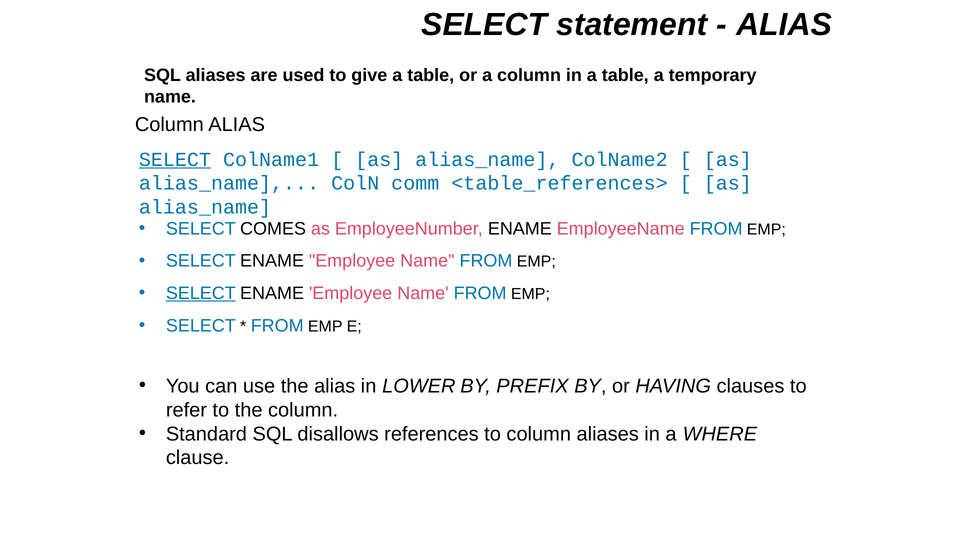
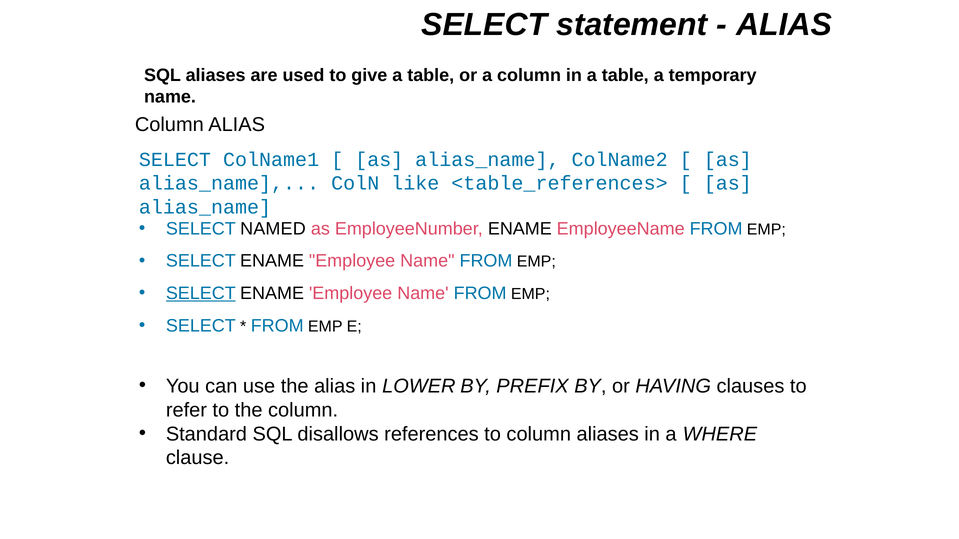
SELECT at (175, 160) underline: present -> none
comm: comm -> like
COMES: COMES -> NAMED
